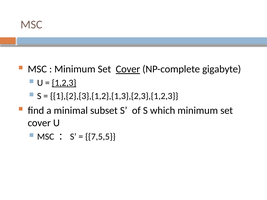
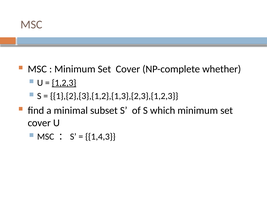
Cover at (128, 69) underline: present -> none
gigabyte: gigabyte -> whether
7,5,5: 7,5,5 -> 1,4,3
